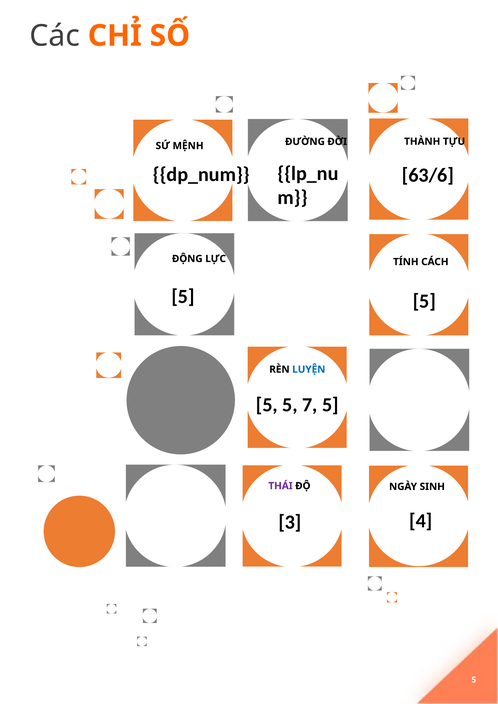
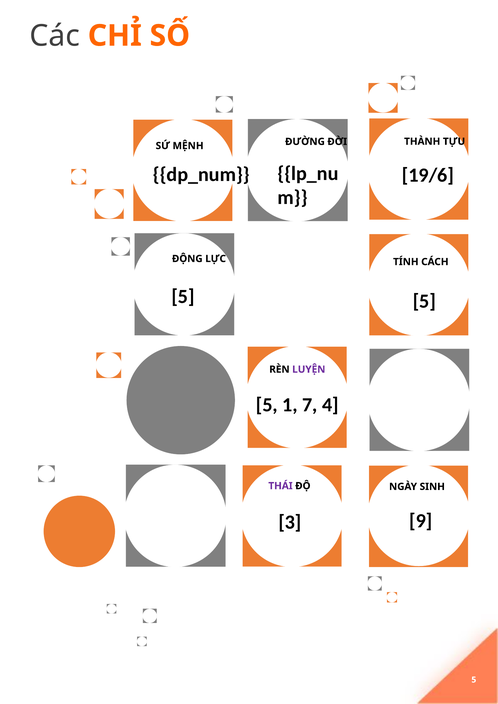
63/6: 63/6 -> 19/6
LUYỆN colour: blue -> purple
5 at (290, 405): 5 -> 1
7 5: 5 -> 4
4: 4 -> 9
